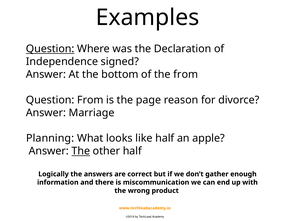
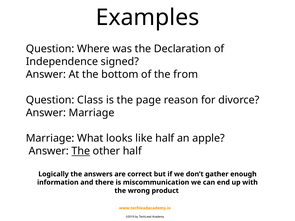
Question at (50, 49) underline: present -> none
Question From: From -> Class
Planning at (50, 138): Planning -> Marriage
